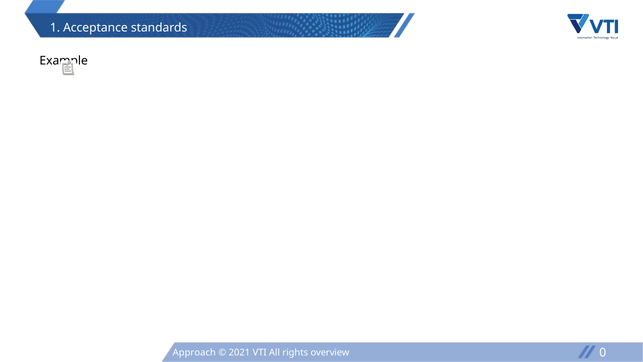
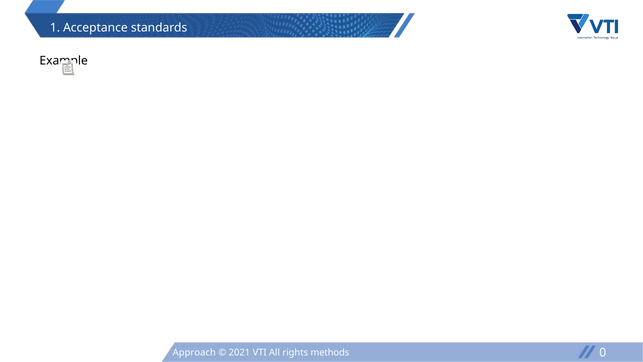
overview: overview -> methods
